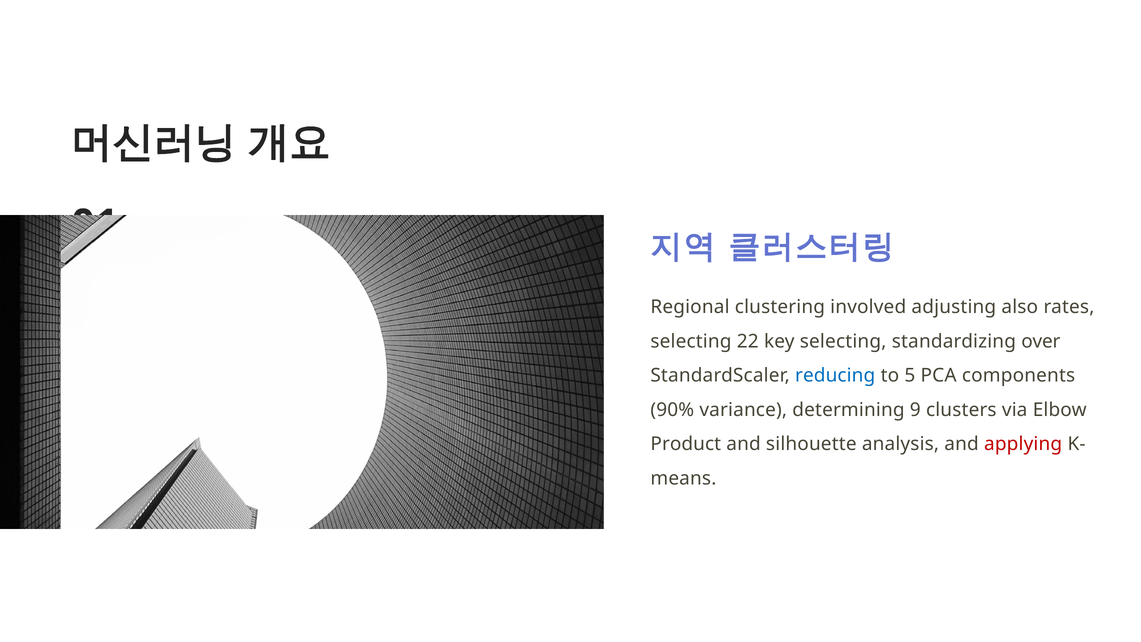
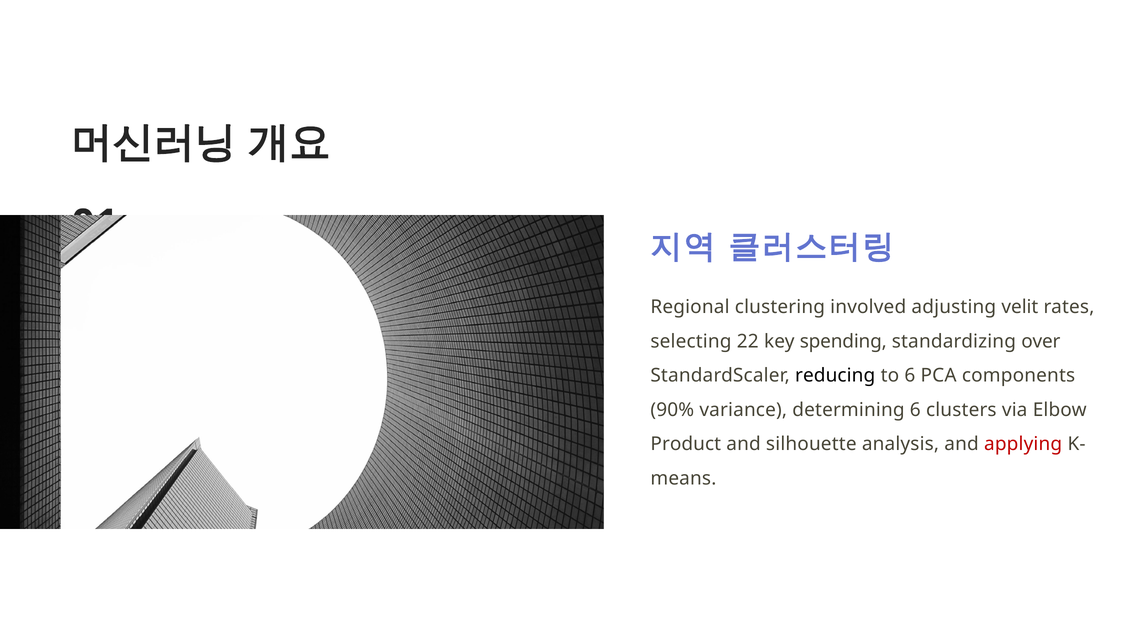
also: also -> velit
key selecting: selecting -> spending
reducing colour: blue -> black
to 5: 5 -> 6
determining 9: 9 -> 6
